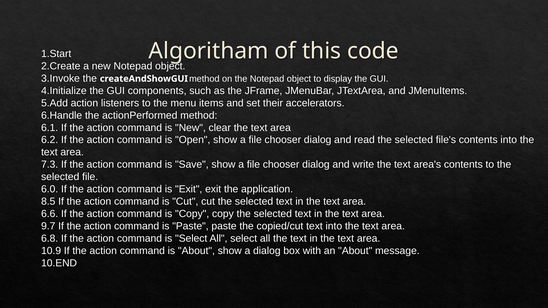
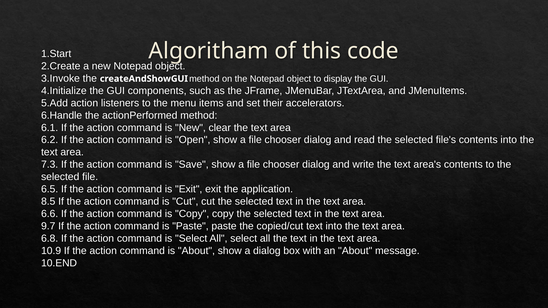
6.0: 6.0 -> 6.5
